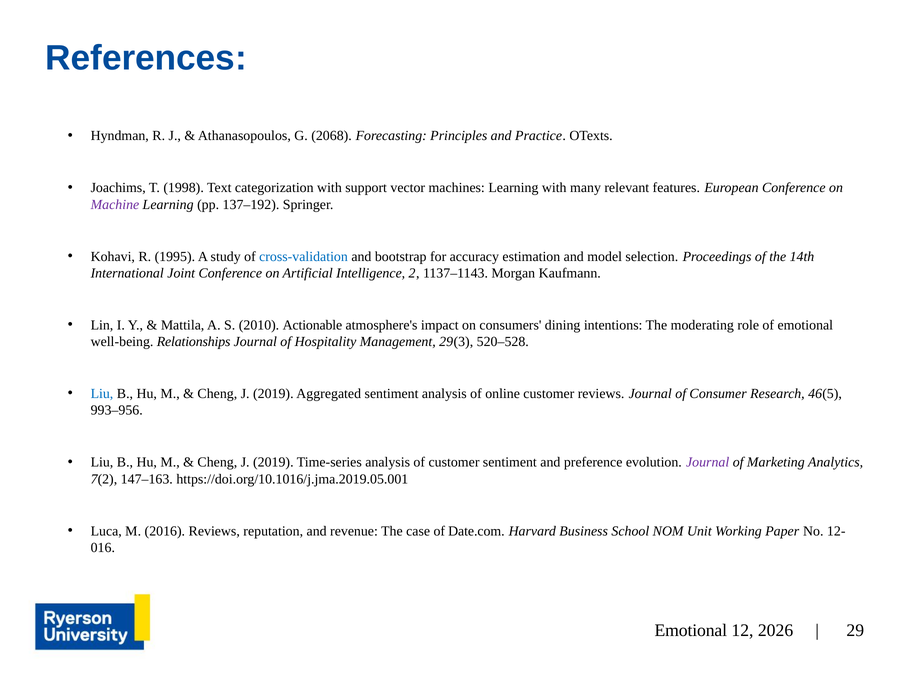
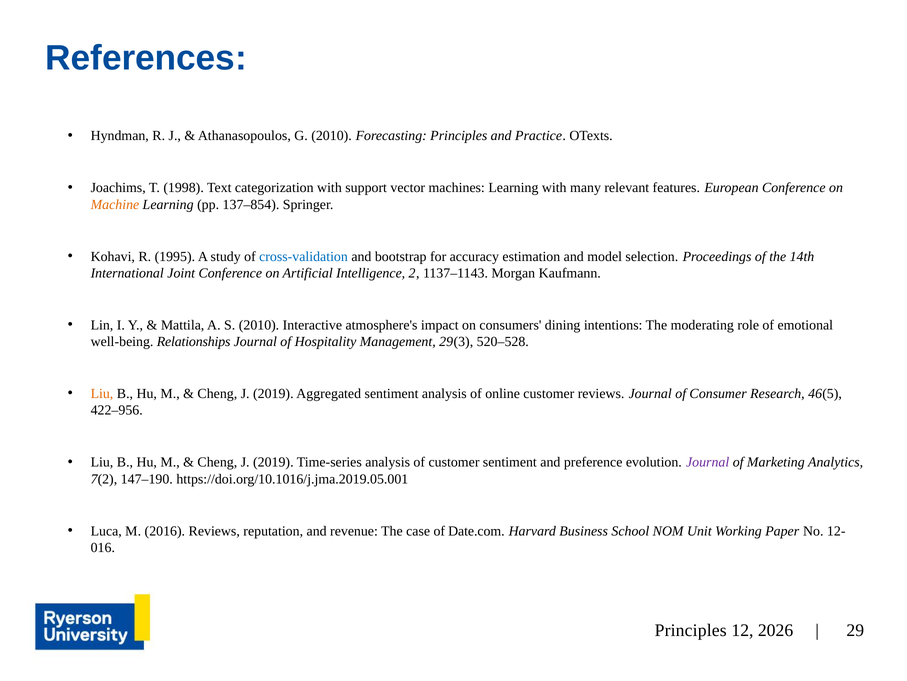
G 2068: 2068 -> 2010
Machine colour: purple -> orange
137–192: 137–192 -> 137–854
Actionable: Actionable -> Interactive
Liu at (102, 393) colour: blue -> orange
993–956: 993–956 -> 422–956
147–163: 147–163 -> 147–190
Emotional at (691, 630): Emotional -> Principles
